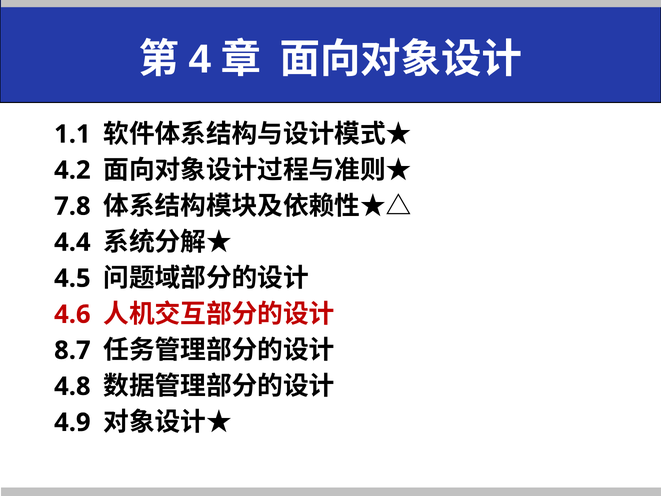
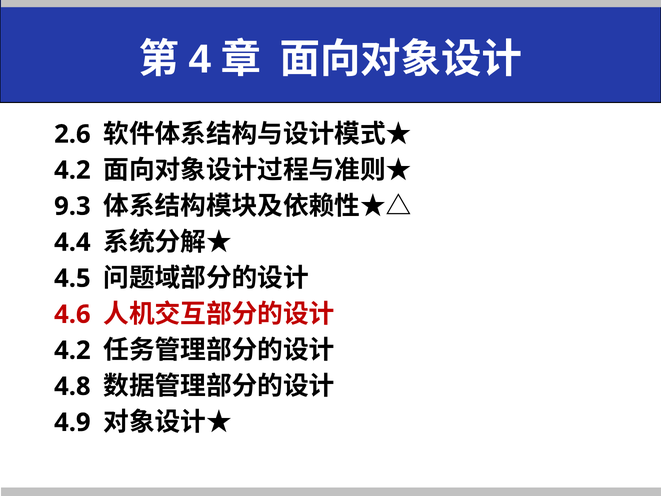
1.1: 1.1 -> 2.6
7.8: 7.8 -> 9.3
8.7 at (72, 350): 8.7 -> 4.2
